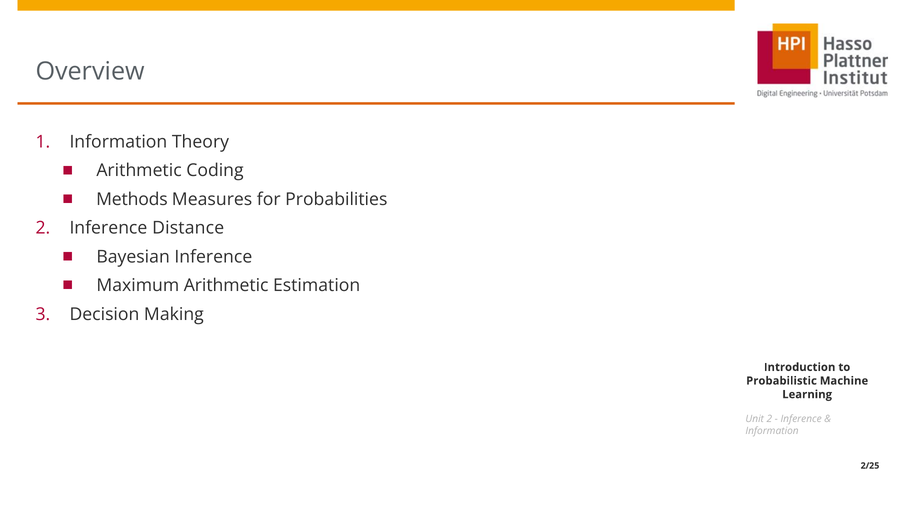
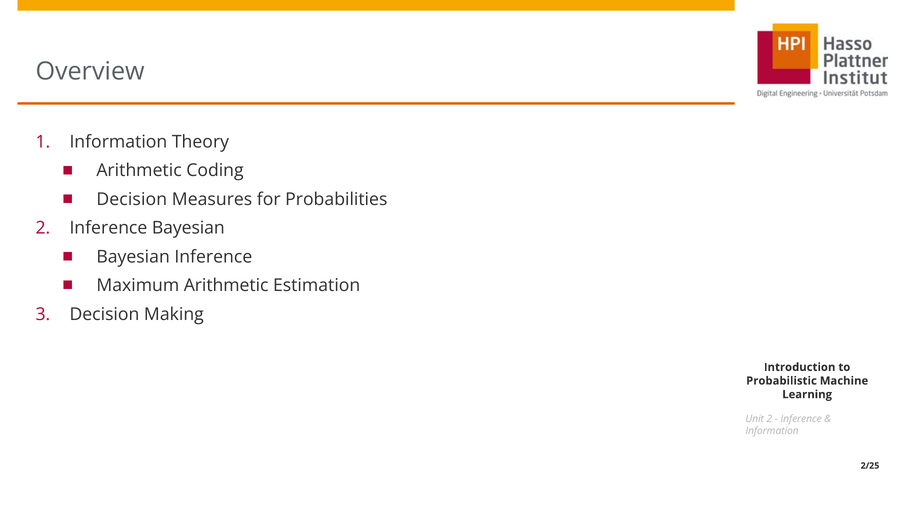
Methods at (132, 199): Methods -> Decision
Inference Distance: Distance -> Bayesian
